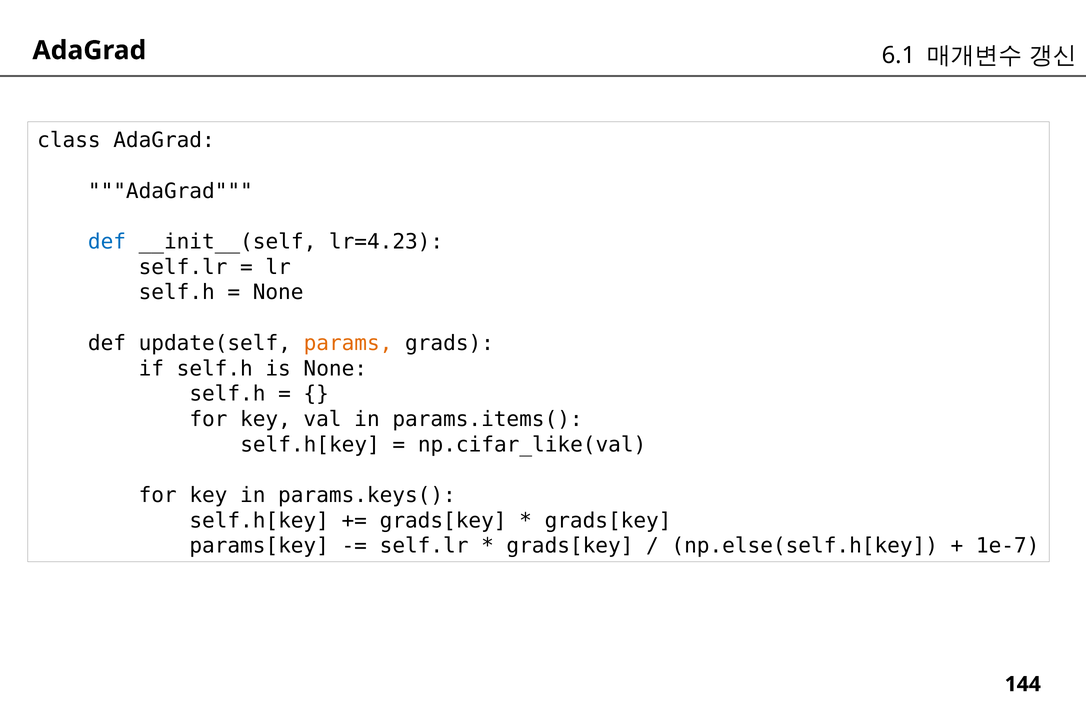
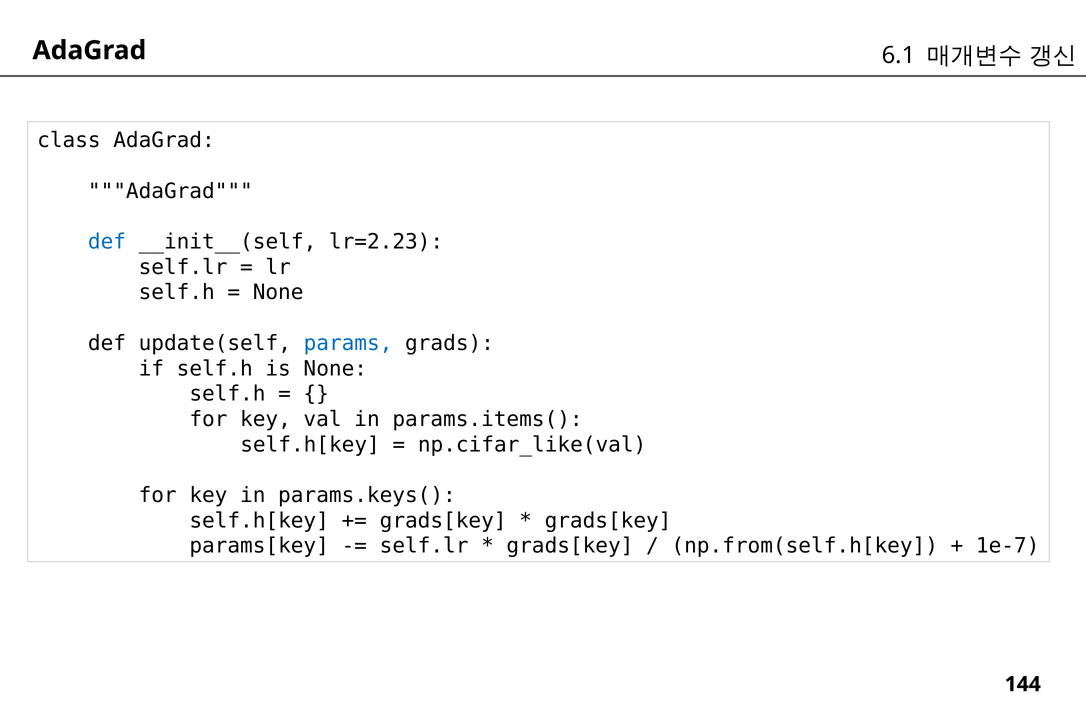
lr=4.23: lr=4.23 -> lr=2.23
params colour: orange -> blue
np.else(self.h[key: np.else(self.h[key -> np.from(self.h[key
